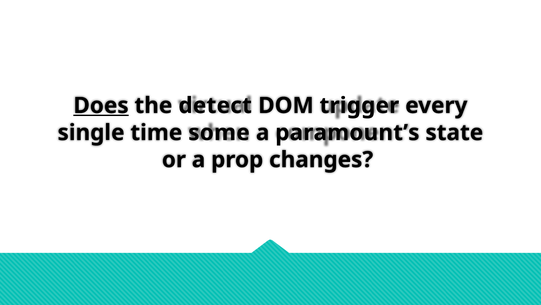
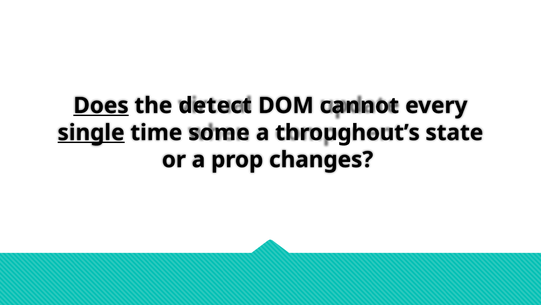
trigger: trigger -> cannot
single underline: none -> present
paramount’s: paramount’s -> throughout’s
